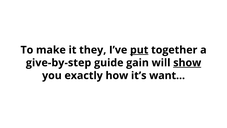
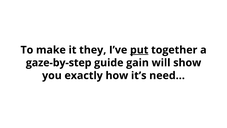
give-by-step: give-by-step -> gaze-by-step
show underline: present -> none
want: want -> need
